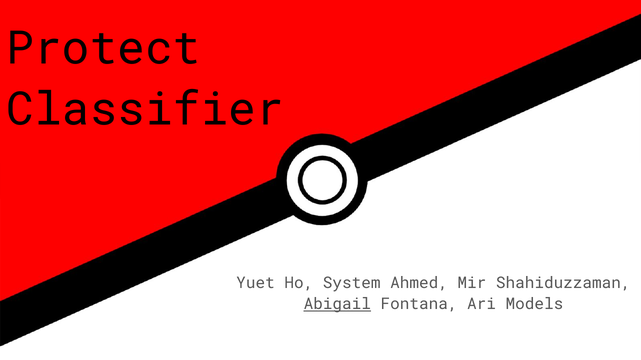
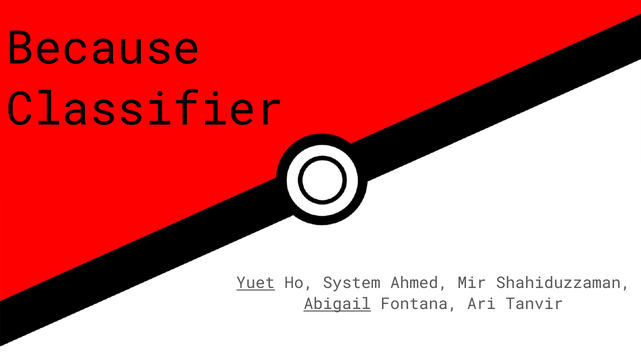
Protect: Protect -> Because
Yuet underline: none -> present
Models: Models -> Tanvir
